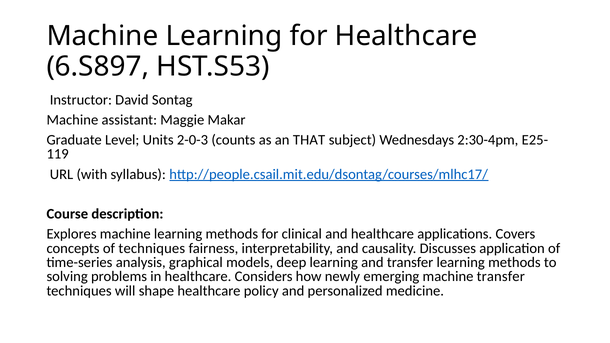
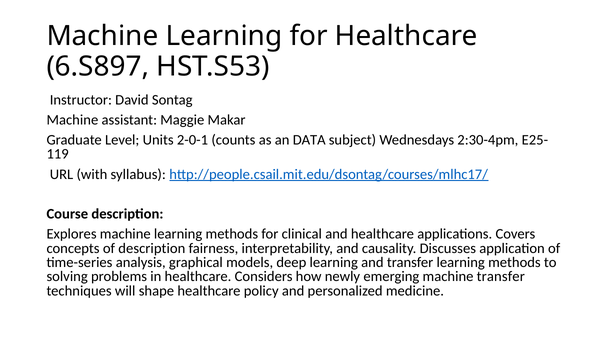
2-0-3: 2-0-3 -> 2-0-1
THAT: THAT -> DATA
of techniques: techniques -> description
